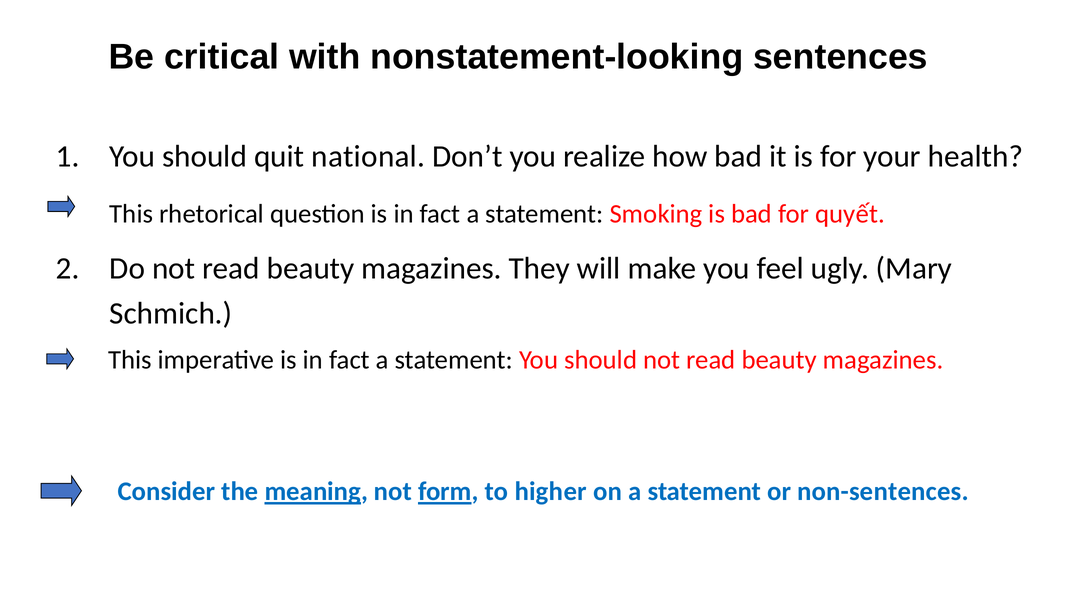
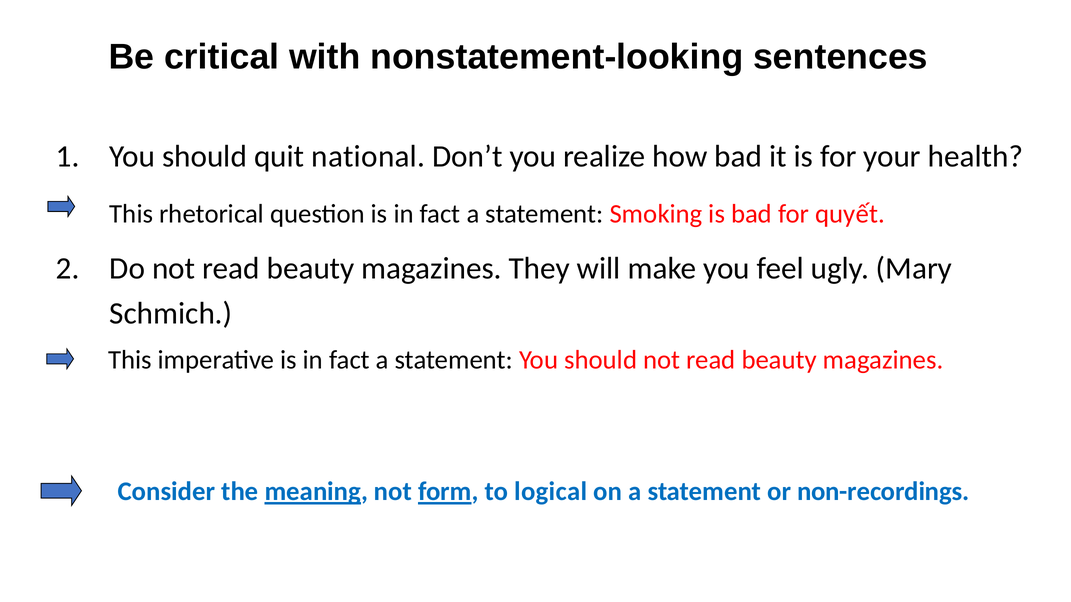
higher: higher -> logical
non-sentences: non-sentences -> non-recordings
